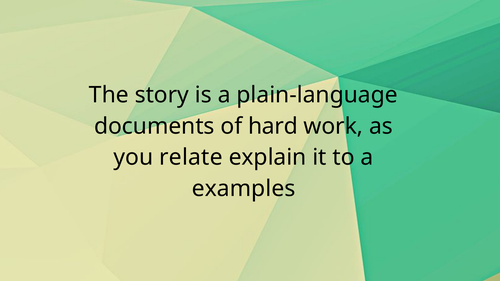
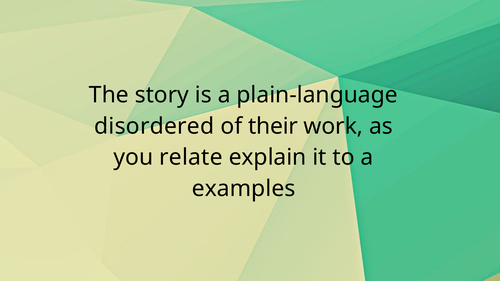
documents: documents -> disordered
hard: hard -> their
